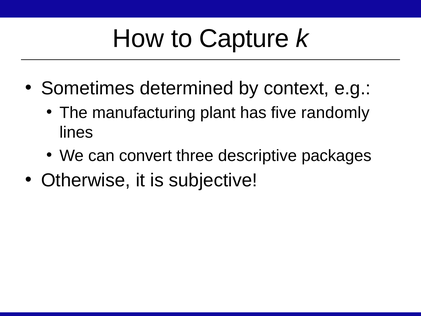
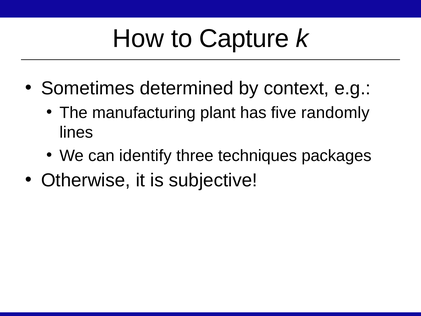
convert: convert -> identify
descriptive: descriptive -> techniques
